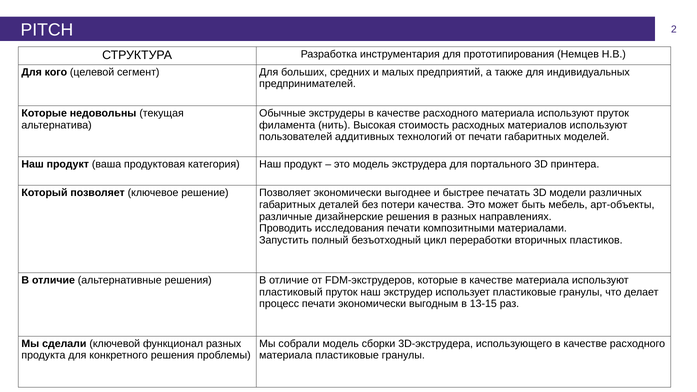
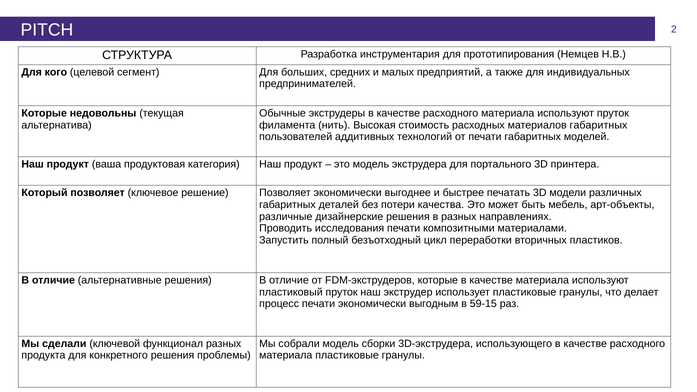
материалов используют: используют -> габаритных
13-15: 13-15 -> 59-15
